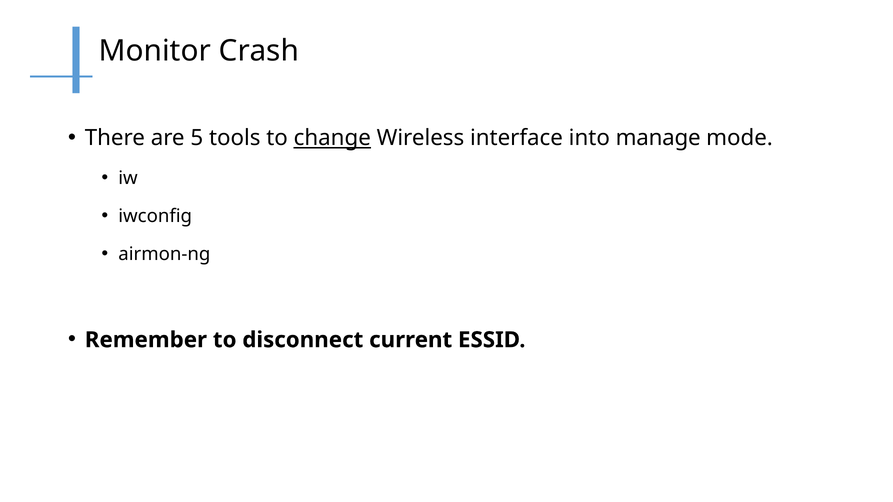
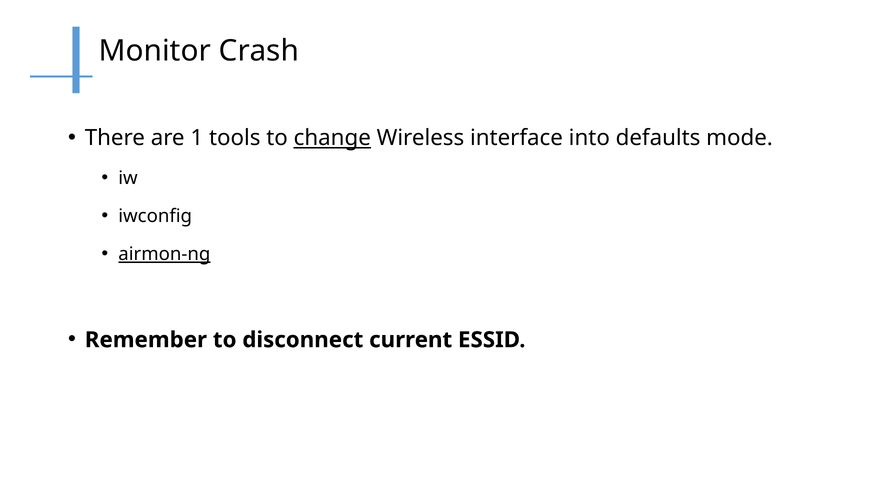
5: 5 -> 1
manage: manage -> defaults
airmon-ng underline: none -> present
